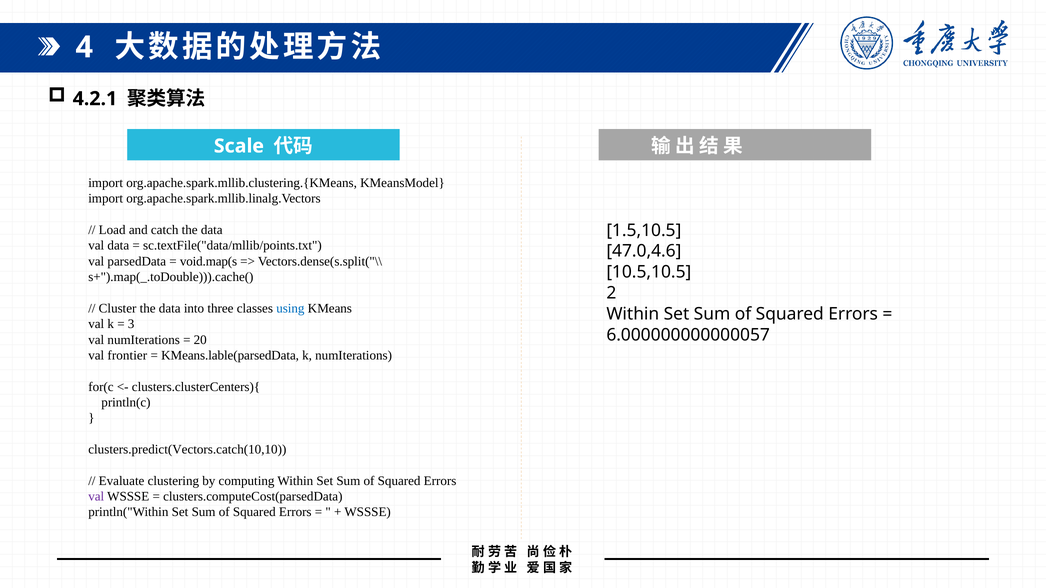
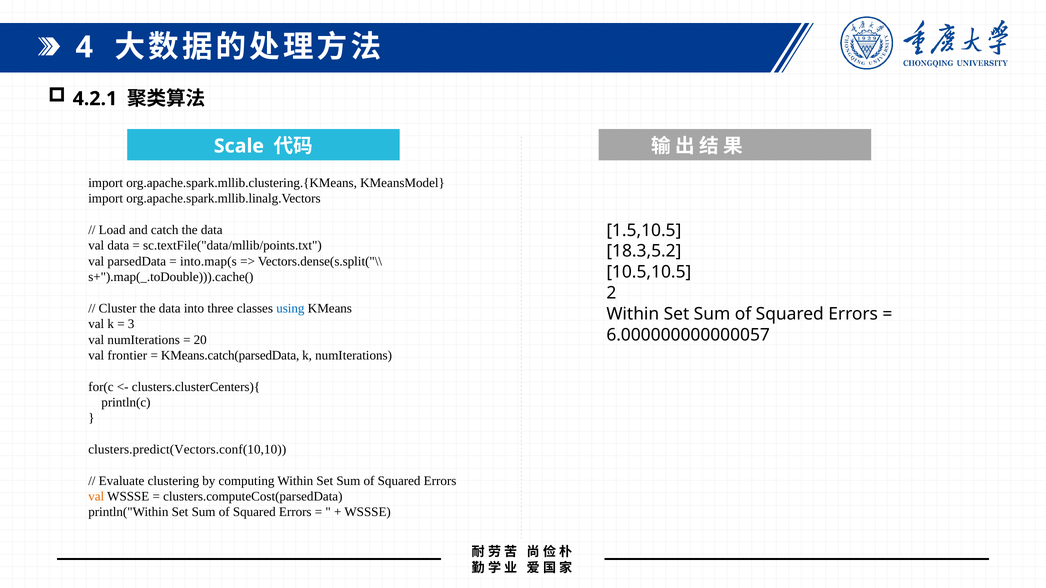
47.0,4.6: 47.0,4.6 -> 18.3,5.2
void.map(s: void.map(s -> into.map(s
KMeans.lable(parsedData: KMeans.lable(parsedData -> KMeans.catch(parsedData
clusters.predict(Vectors.catch(10,10: clusters.predict(Vectors.catch(10,10 -> clusters.predict(Vectors.conf(10,10
val at (96, 497) colour: purple -> orange
